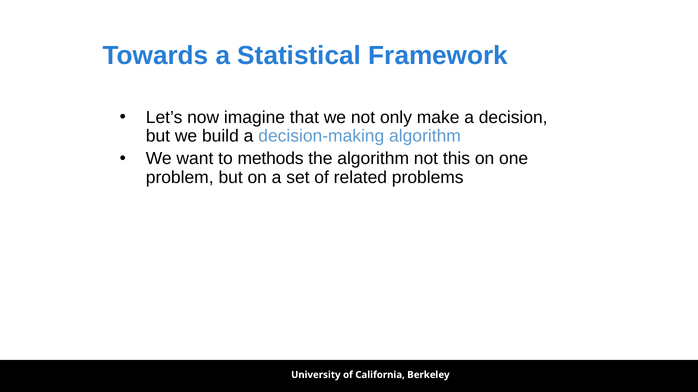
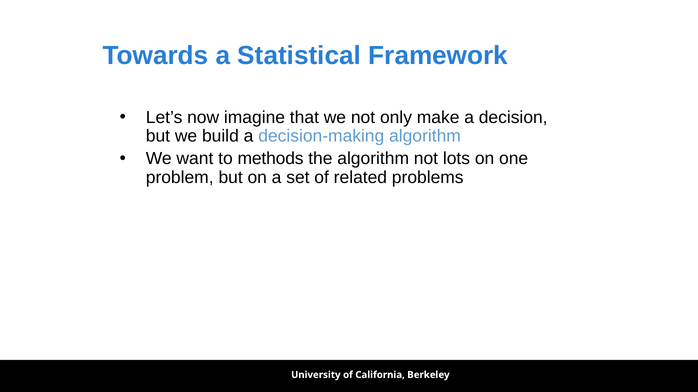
this: this -> lots
